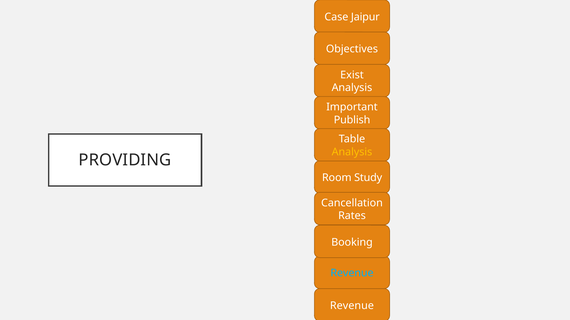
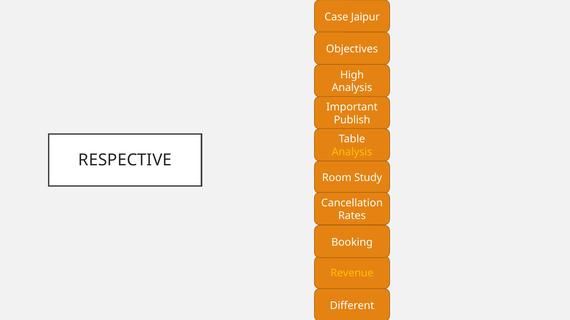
Exist: Exist -> High
PROVIDING: PROVIDING -> RESPECTIVE
Revenue at (352, 274) colour: light blue -> yellow
Revenue at (352, 306): Revenue -> Different
